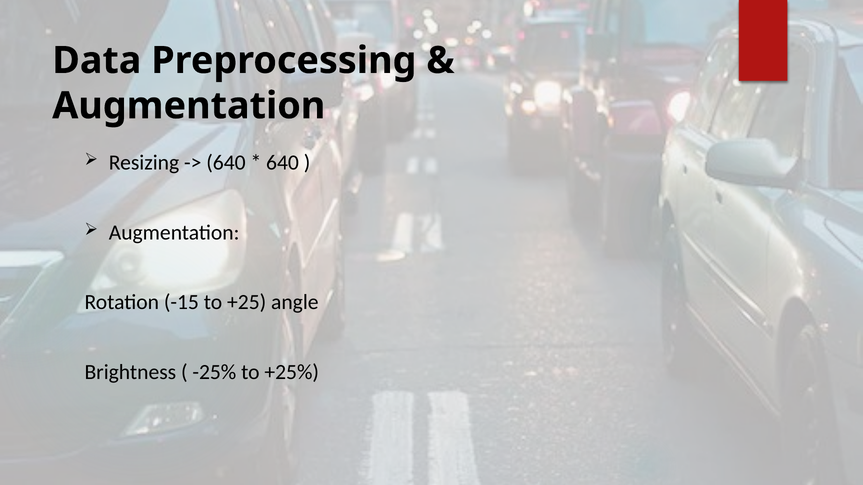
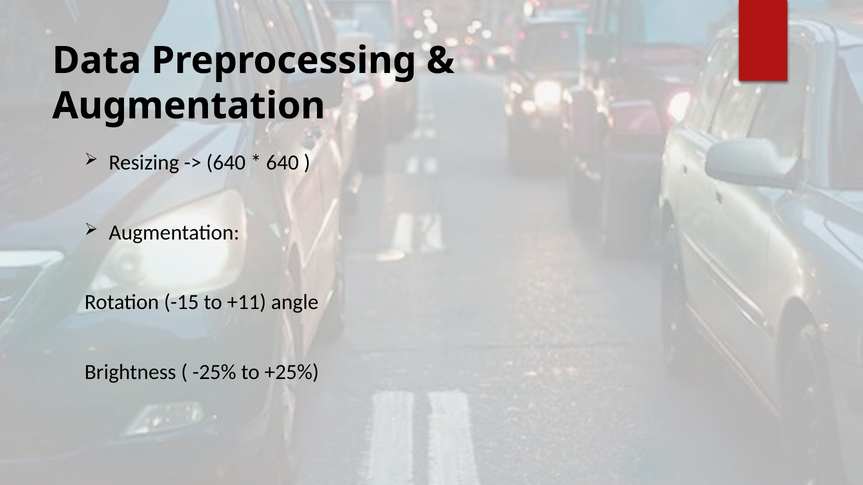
+25: +25 -> +11
